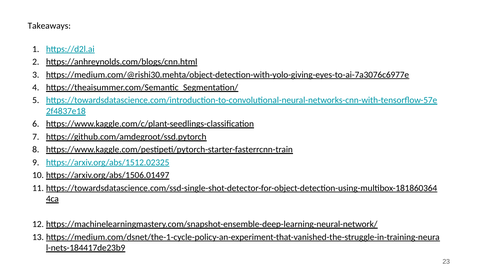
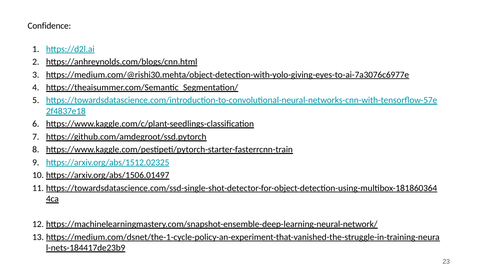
Takeaways: Takeaways -> Confidence
